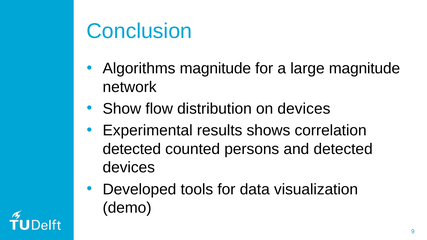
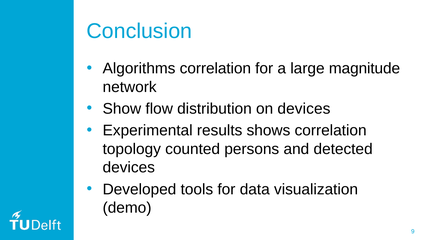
Algorithms magnitude: magnitude -> correlation
detected at (132, 149): detected -> topology
